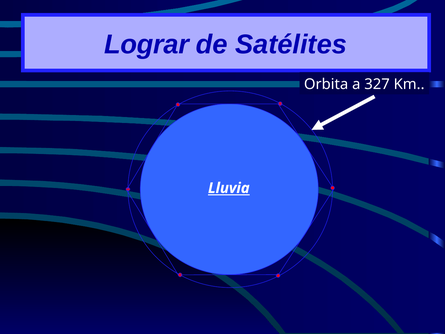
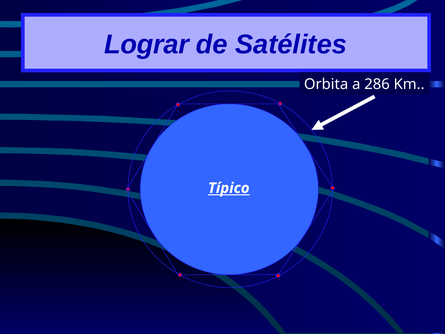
327: 327 -> 286
Lluvia: Lluvia -> Típico
